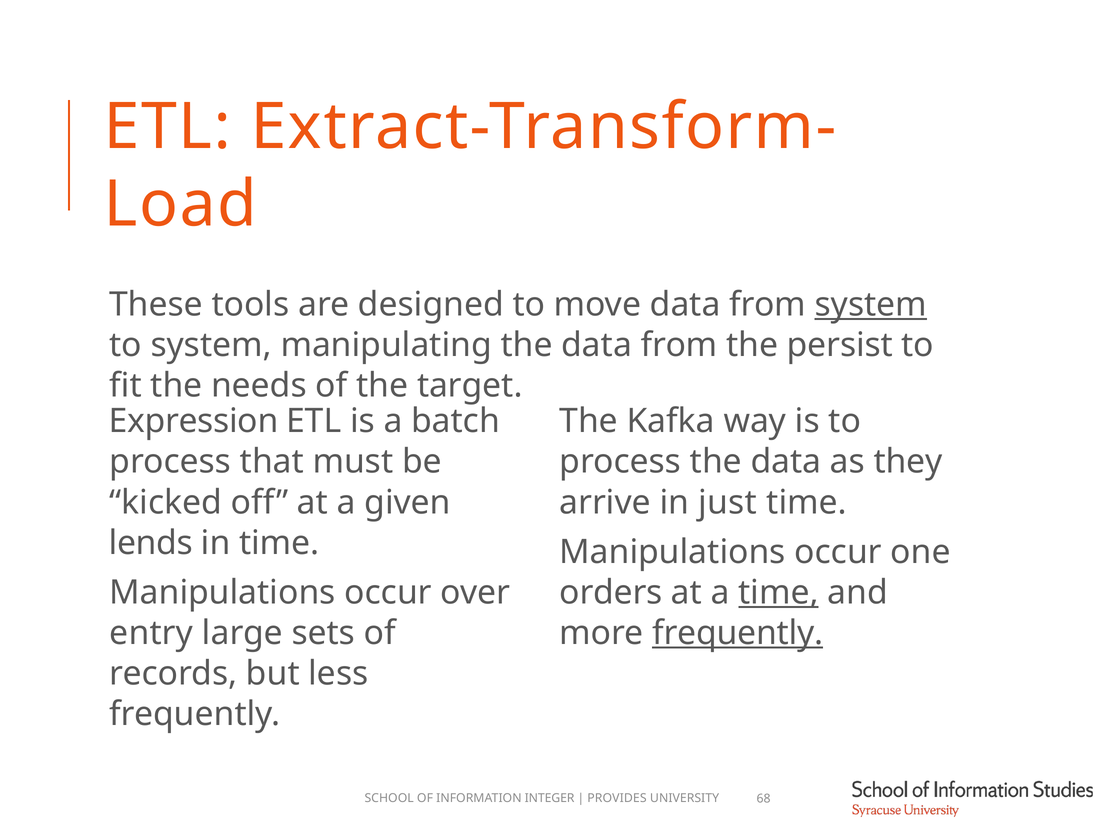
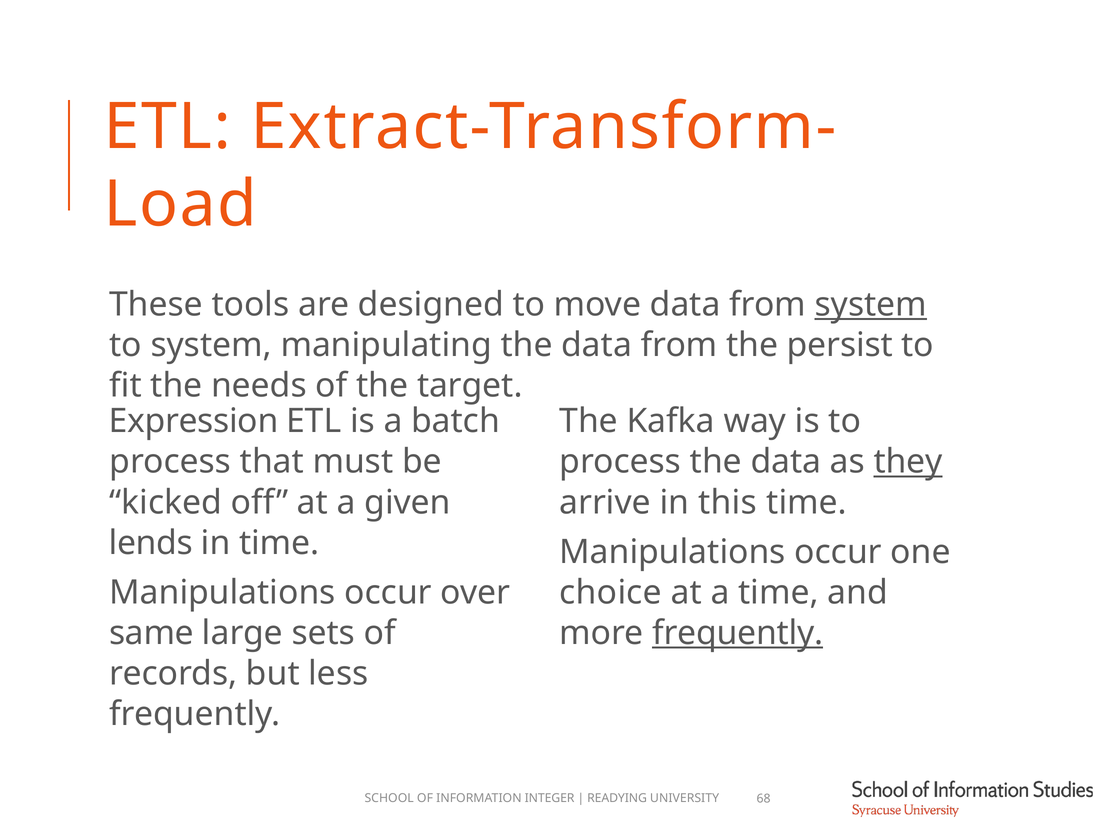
they underline: none -> present
just: just -> this
orders: orders -> choice
time at (778, 592) underline: present -> none
entry: entry -> same
PROVIDES: PROVIDES -> READYING
